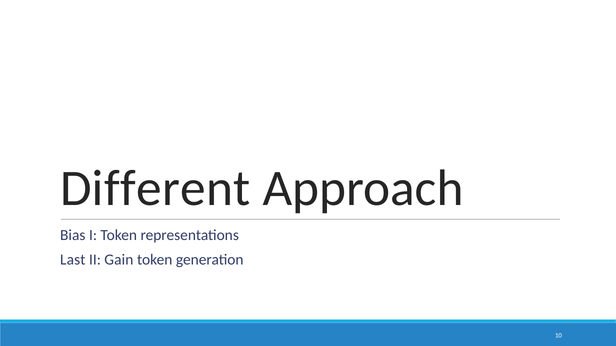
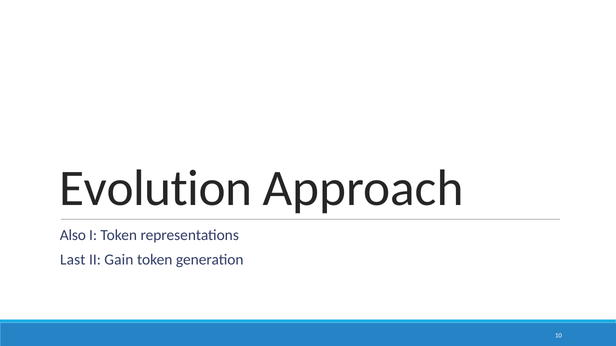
Different: Different -> Evolution
Bias: Bias -> Also
